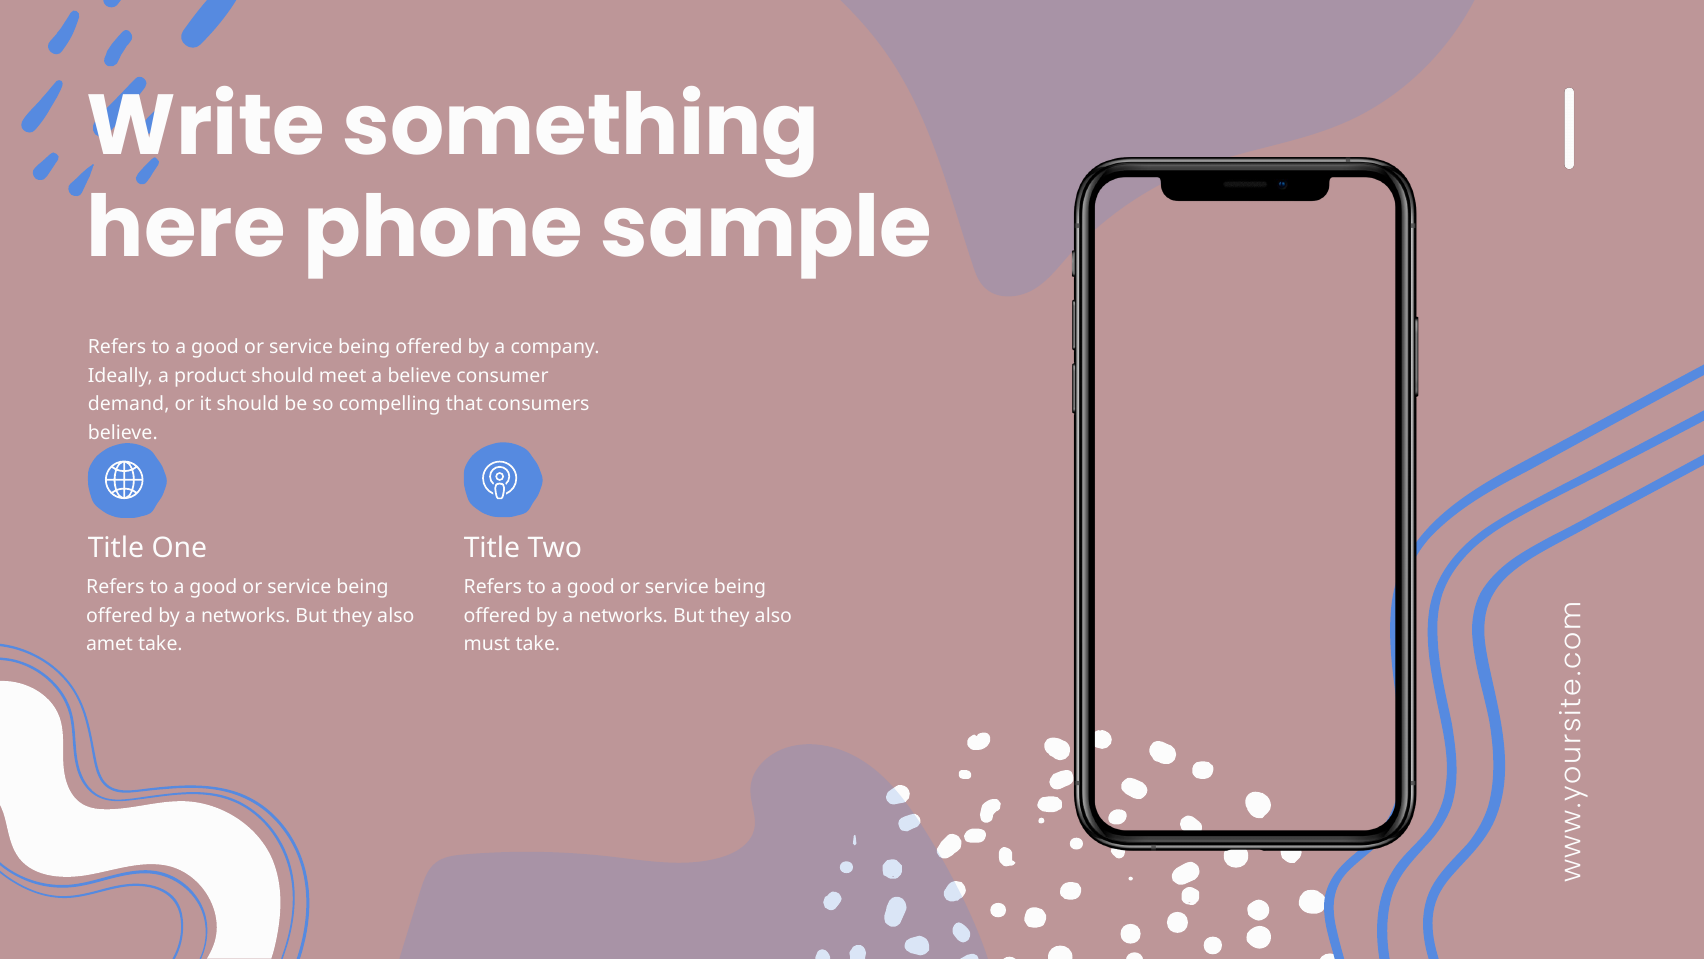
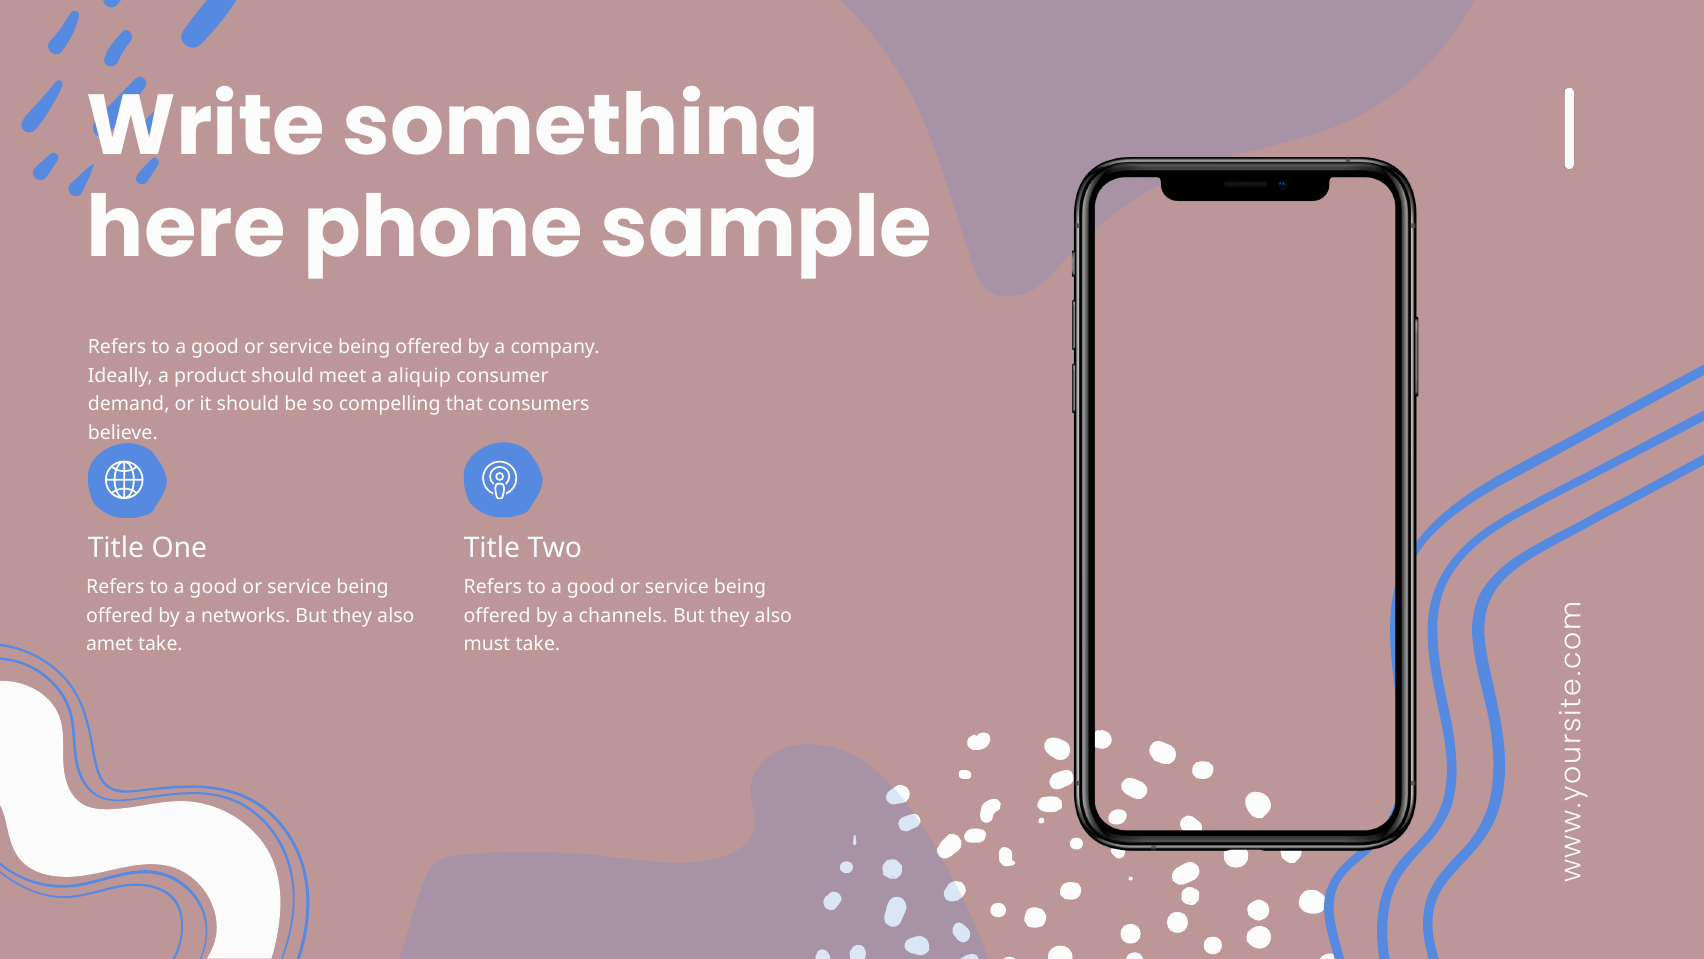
a believe: believe -> aliquip
networks at (623, 615): networks -> channels
